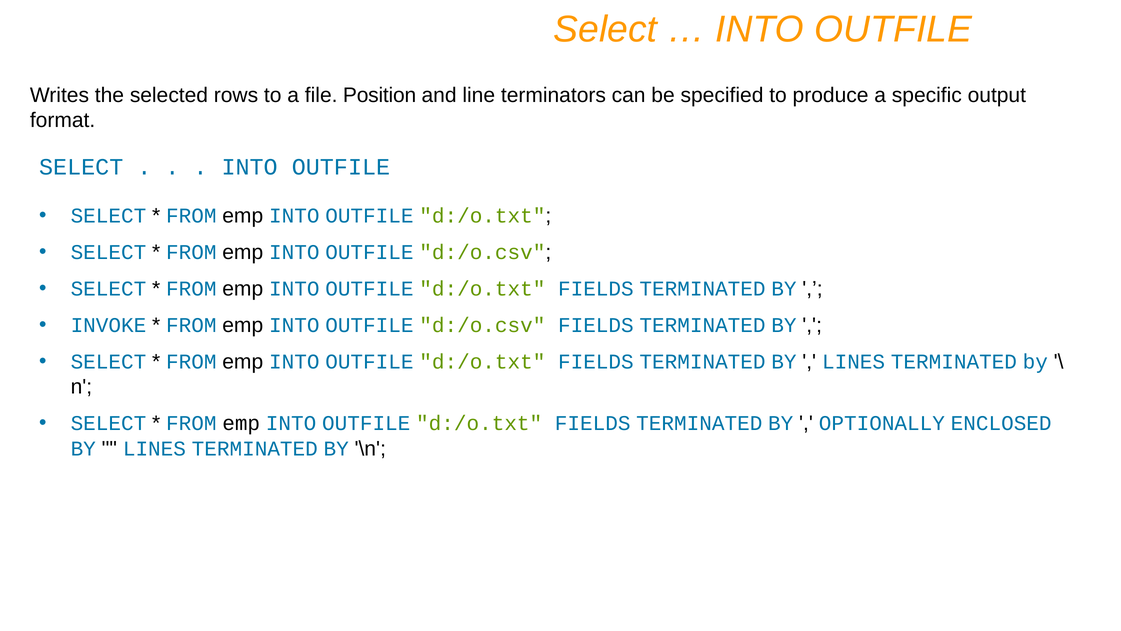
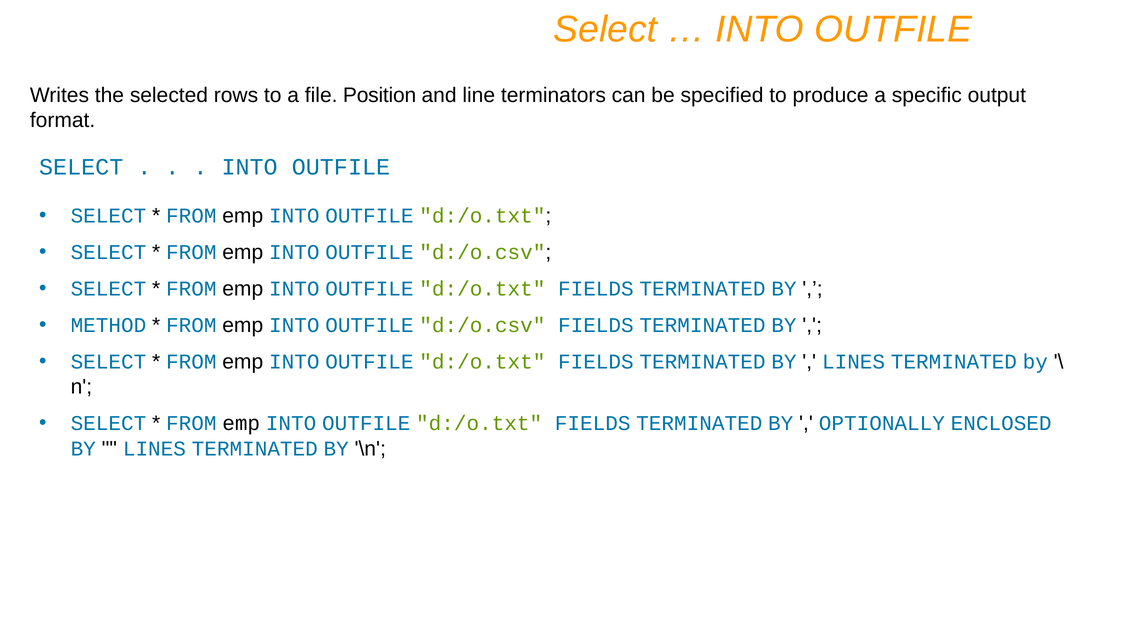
INVOKE: INVOKE -> METHOD
